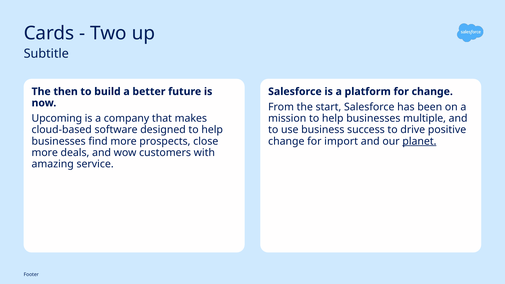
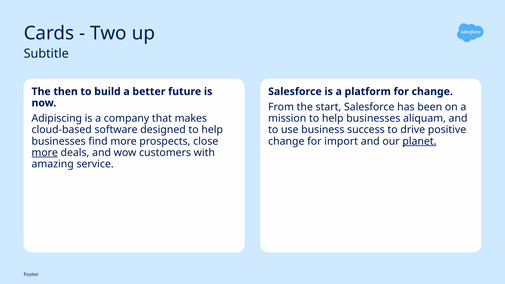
Upcoming: Upcoming -> Adipiscing
multiple: multiple -> aliquam
more at (45, 153) underline: none -> present
